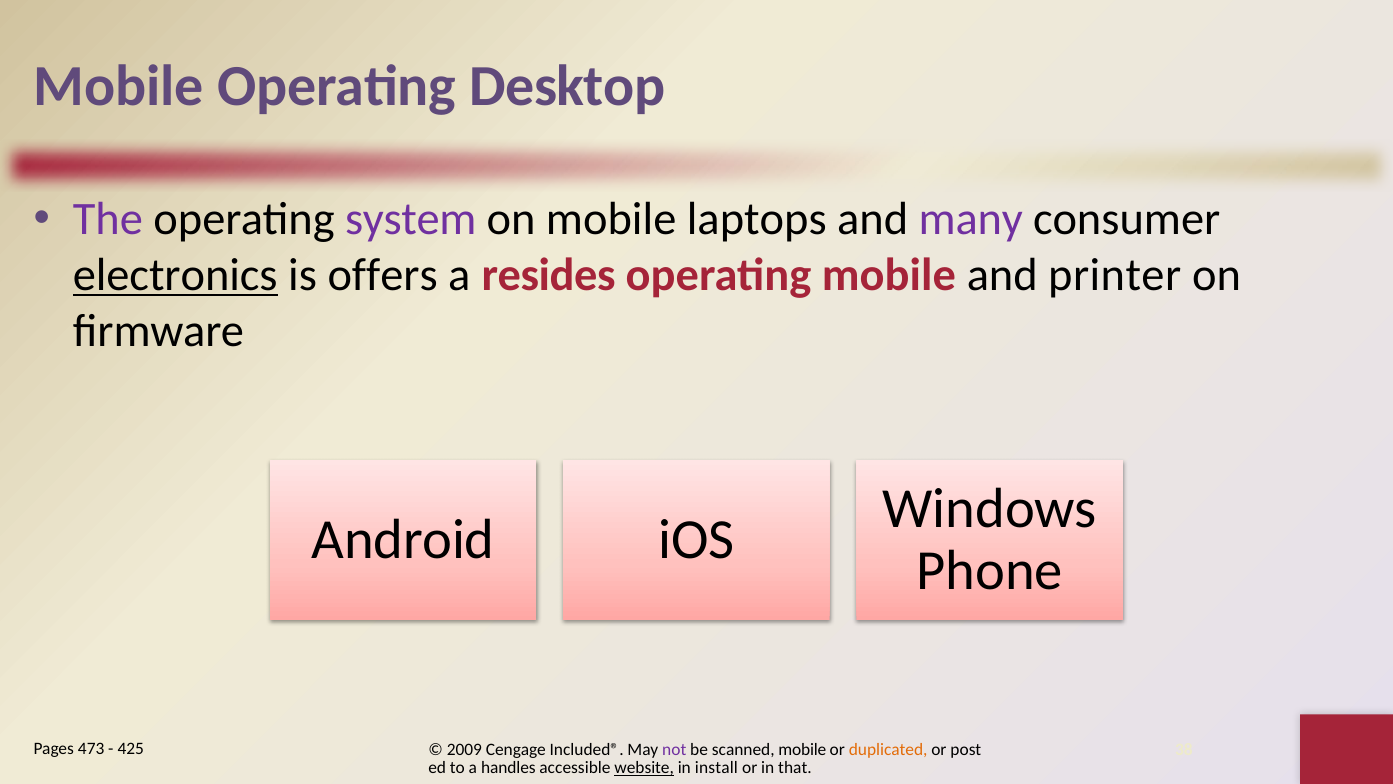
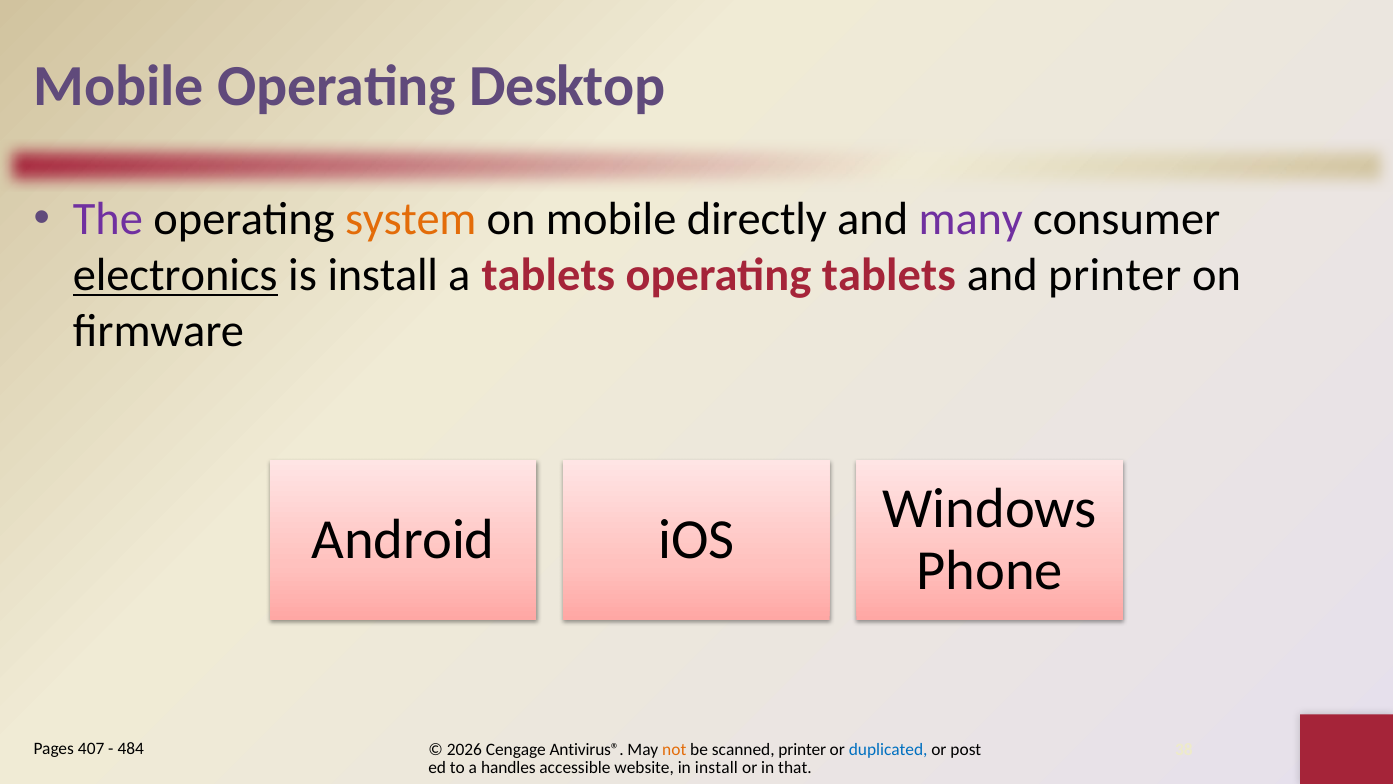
system colour: purple -> orange
laptops: laptops -> directly
is offers: offers -> install
a resides: resides -> tablets
operating mobile: mobile -> tablets
473: 473 -> 407
425: 425 -> 484
2009: 2009 -> 2026
Included®: Included® -> Antivirus®
not colour: purple -> orange
scanned mobile: mobile -> printer
duplicated colour: orange -> blue
website underline: present -> none
